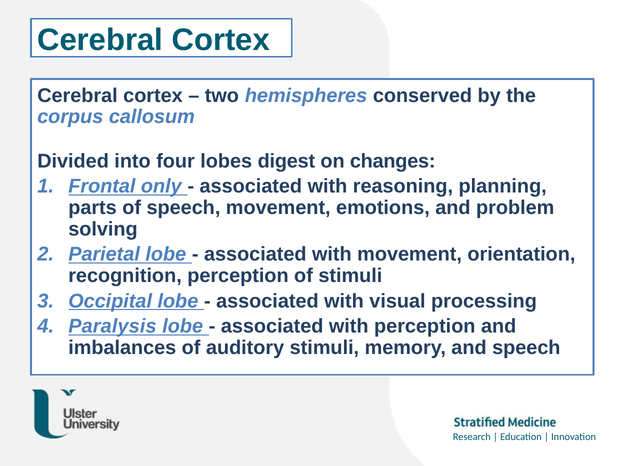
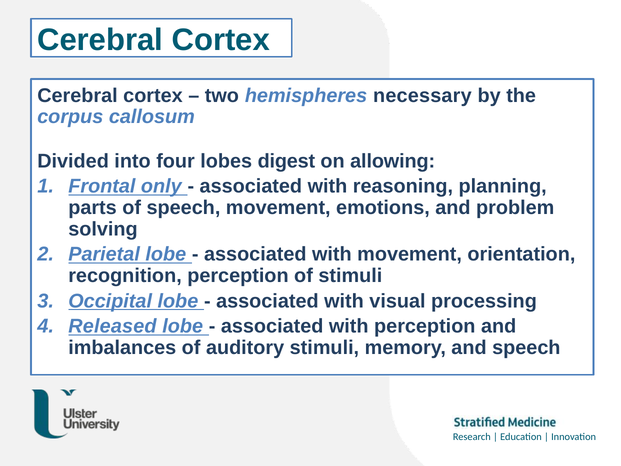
conserved: conserved -> necessary
changes: changes -> allowing
Paralysis: Paralysis -> Released
